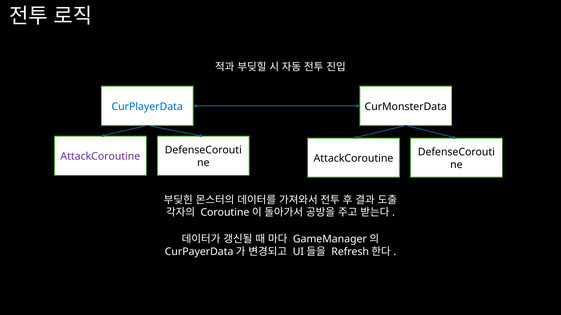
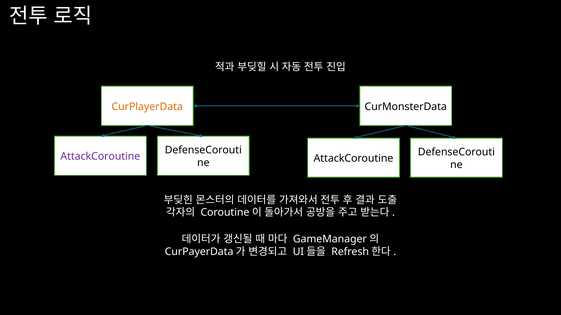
CurPlayerData colour: blue -> orange
